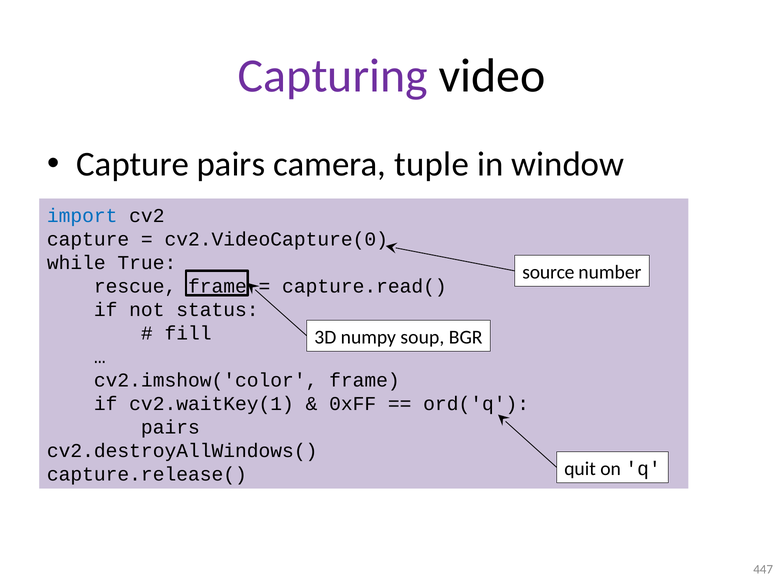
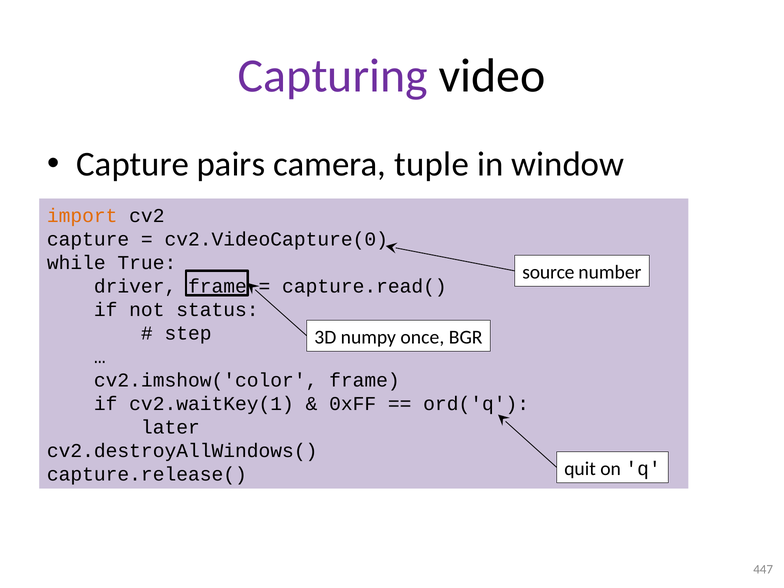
import colour: blue -> orange
rescue: rescue -> driver
fill: fill -> step
soup: soup -> once
pairs at (170, 427): pairs -> later
